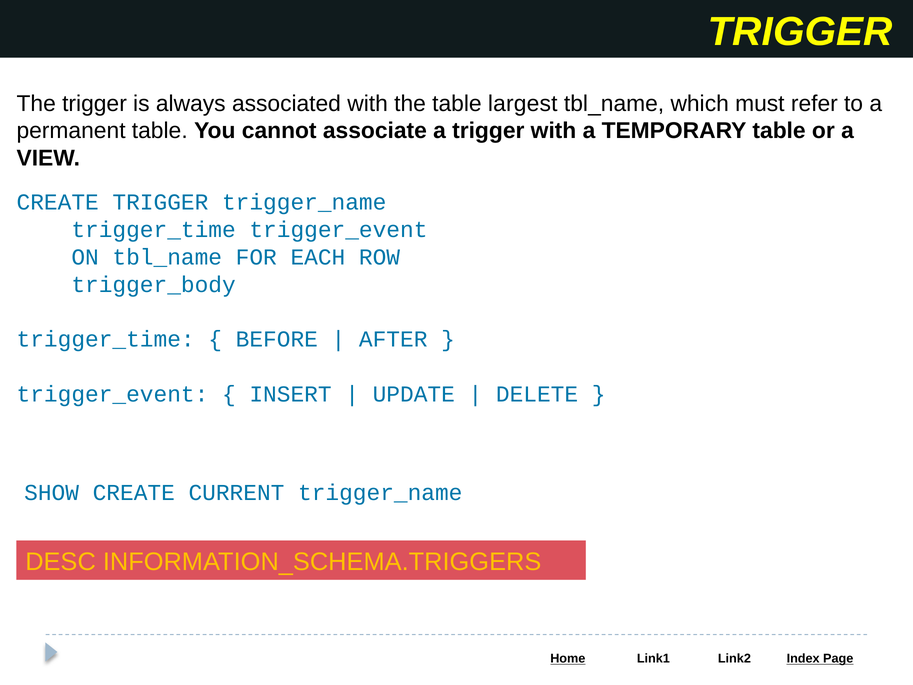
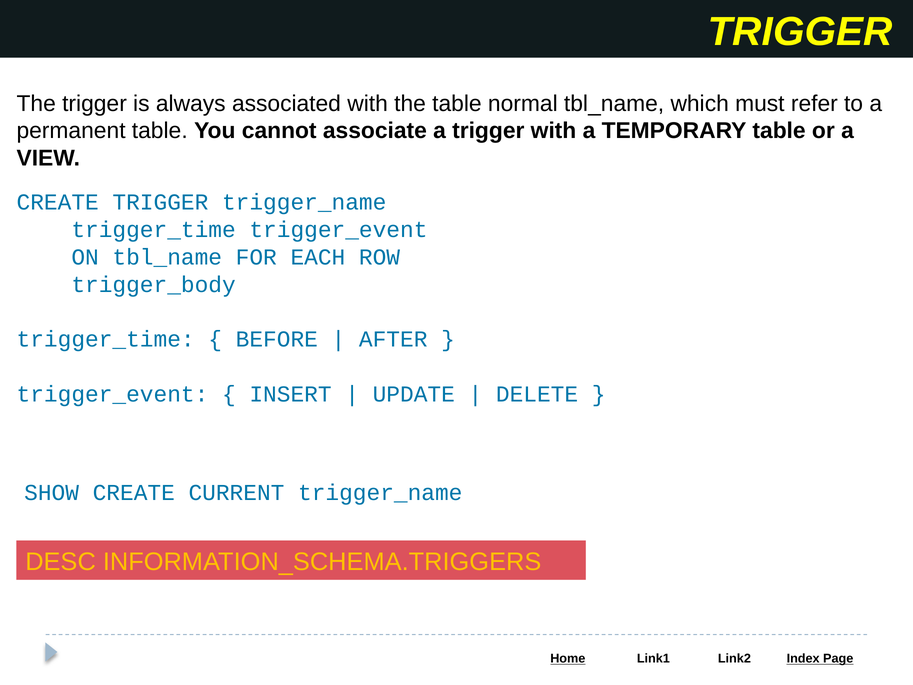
largest: largest -> normal
